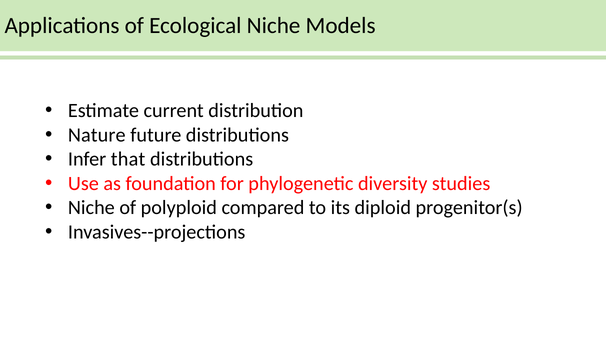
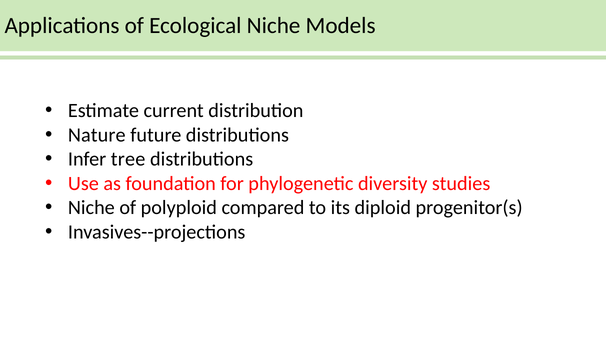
that: that -> tree
